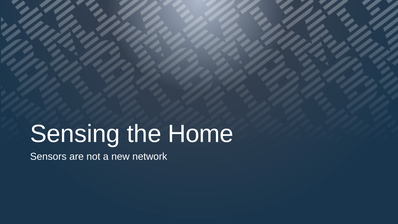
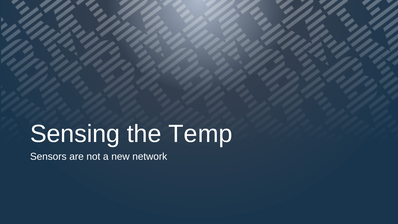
Home: Home -> Temp
